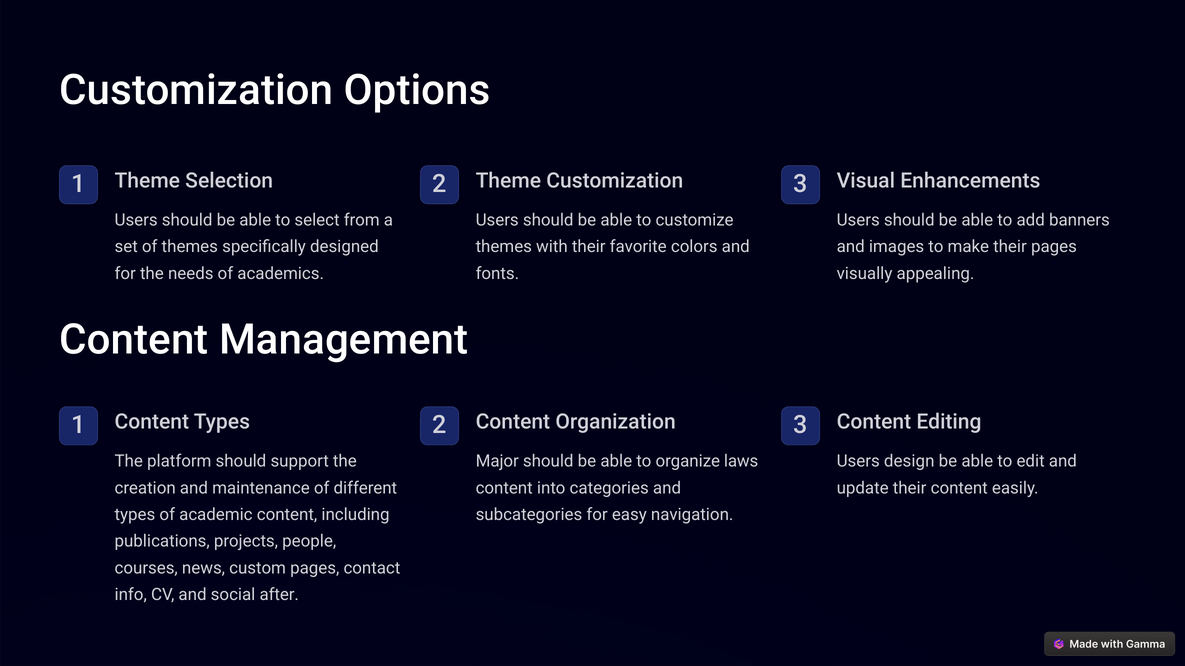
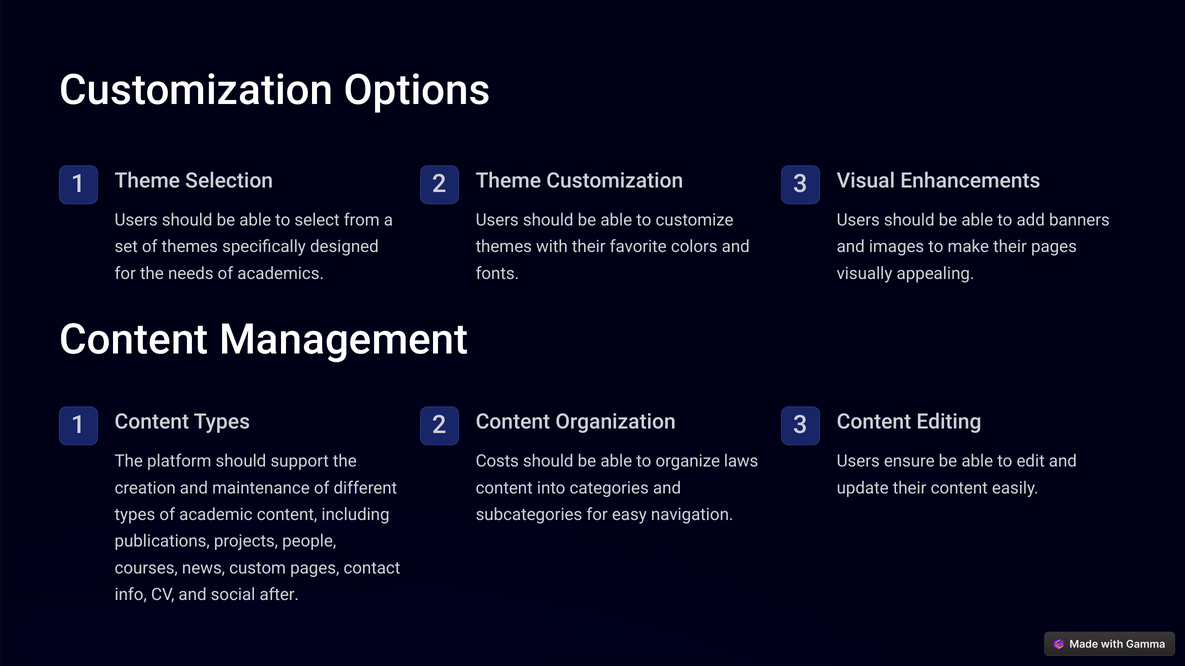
Major: Major -> Costs
design: design -> ensure
